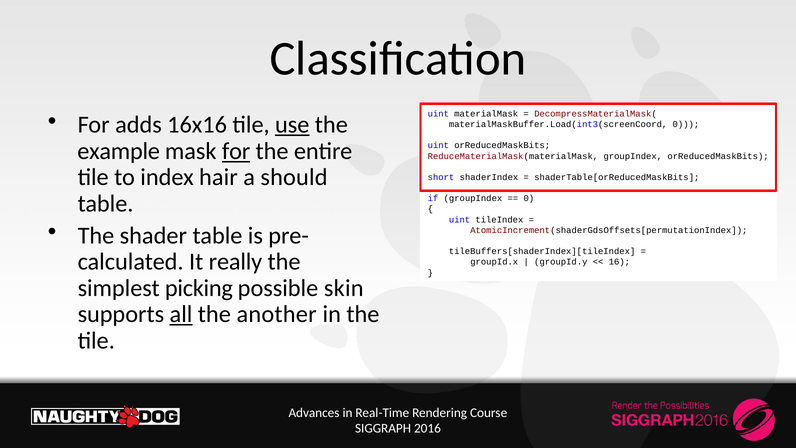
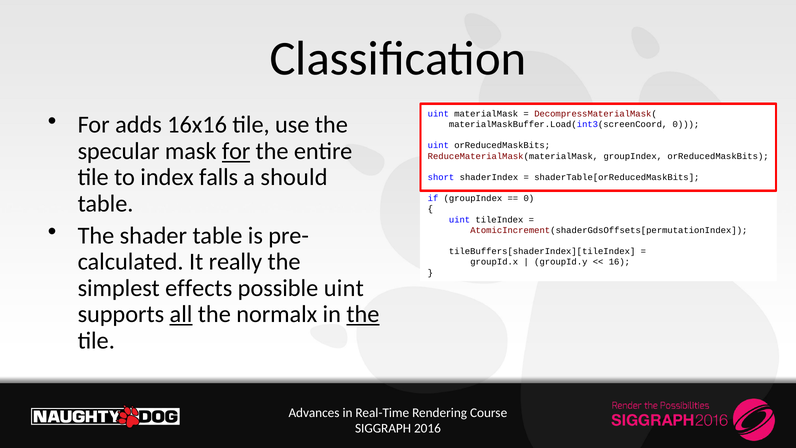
use underline: present -> none
example: example -> specular
hair: hair -> falls
picking: picking -> effects
possible skin: skin -> uint
another: another -> normalx
the at (363, 314) underline: none -> present
